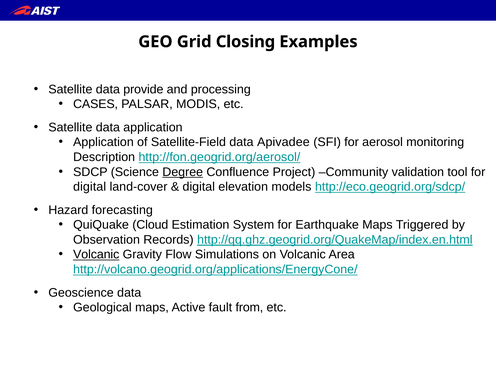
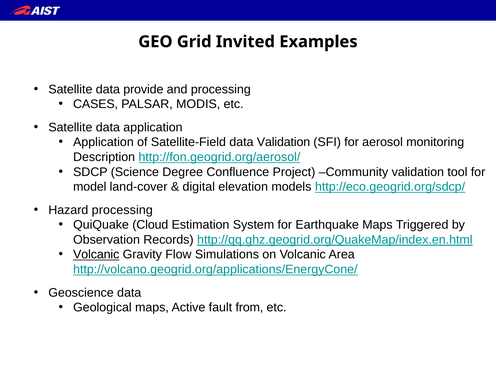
Closing: Closing -> Invited
data Apivadee: Apivadee -> Validation
Degree underline: present -> none
digital at (90, 187): digital -> model
Hazard forecasting: forecasting -> processing
